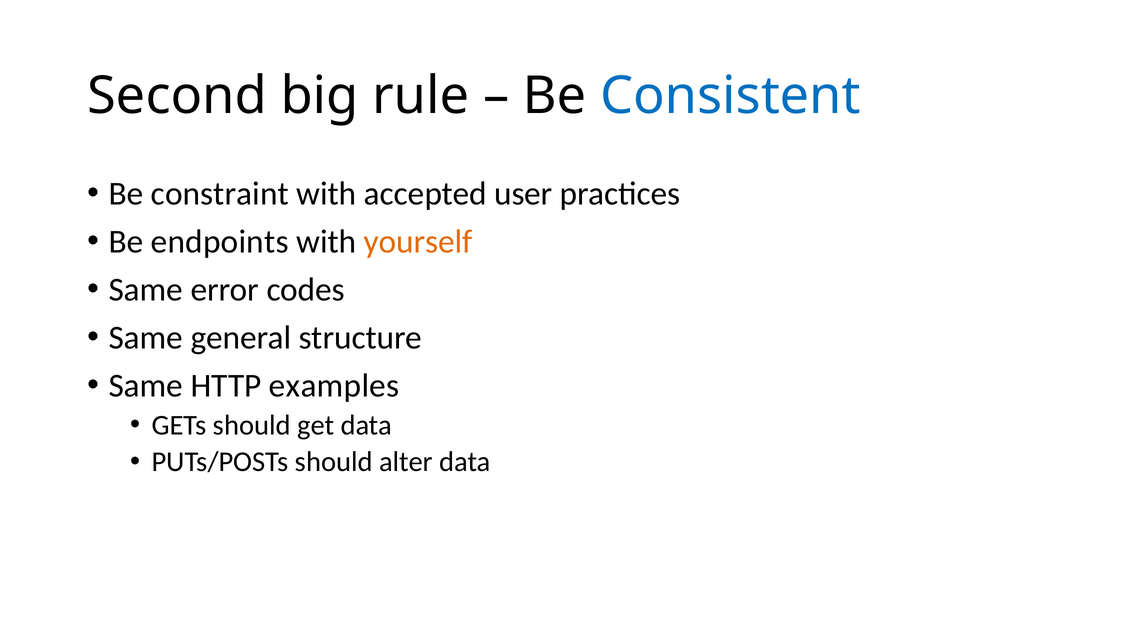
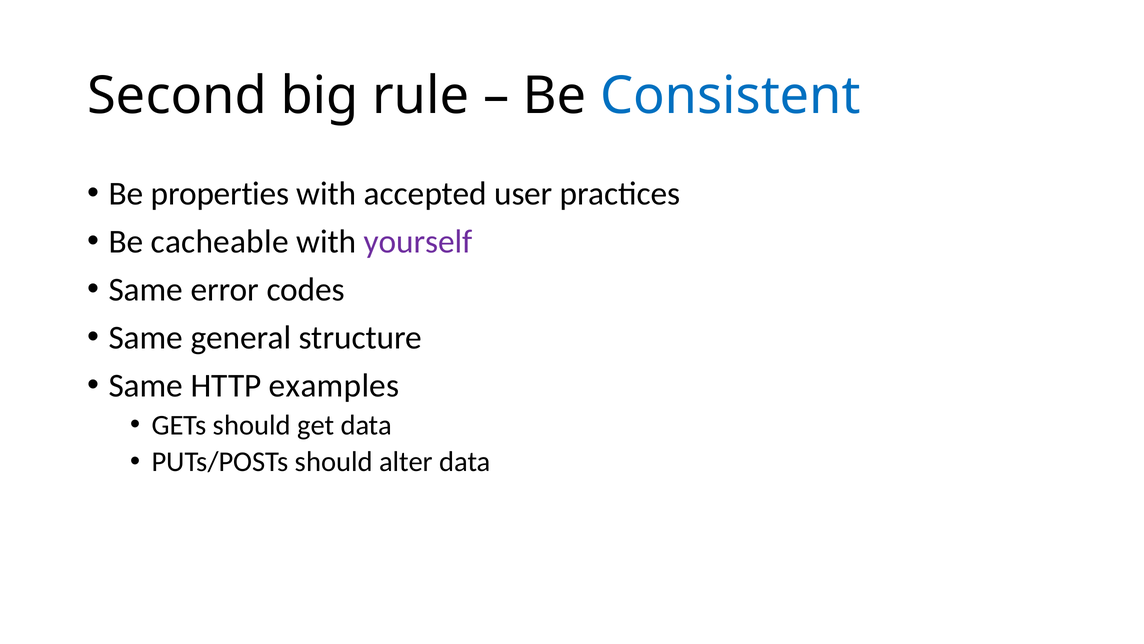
constraint: constraint -> properties
endpoints: endpoints -> cacheable
yourself colour: orange -> purple
